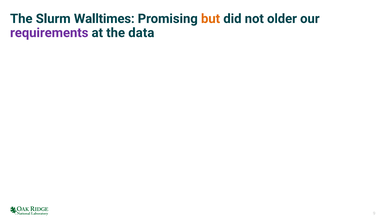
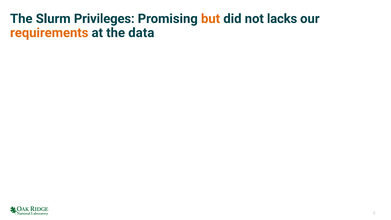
Walltimes: Walltimes -> Privileges
older: older -> lacks
requirements colour: purple -> orange
